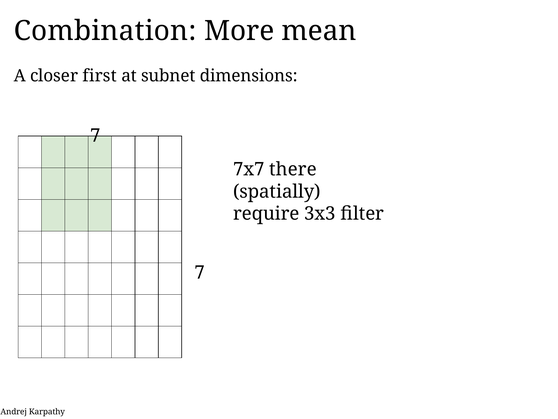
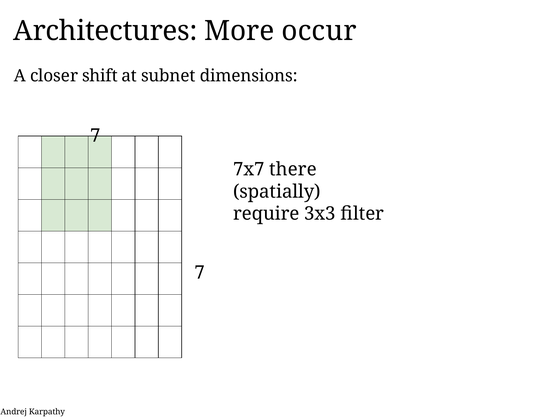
Combination: Combination -> Architectures
mean: mean -> occur
first: first -> shift
